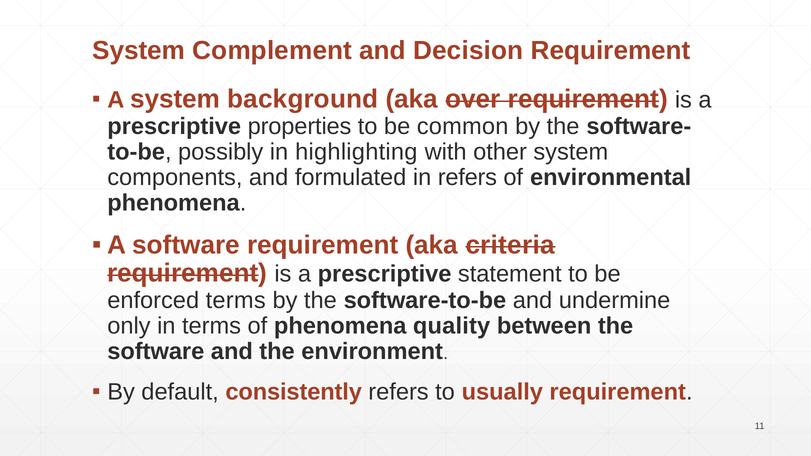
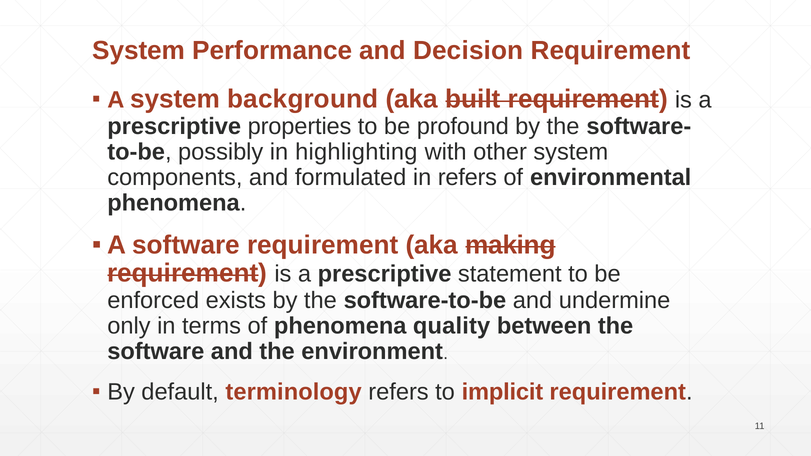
Complement: Complement -> Performance
over: over -> built
common: common -> profound
criteria: criteria -> making
enforced terms: terms -> exists
consistently: consistently -> terminology
usually: usually -> implicit
